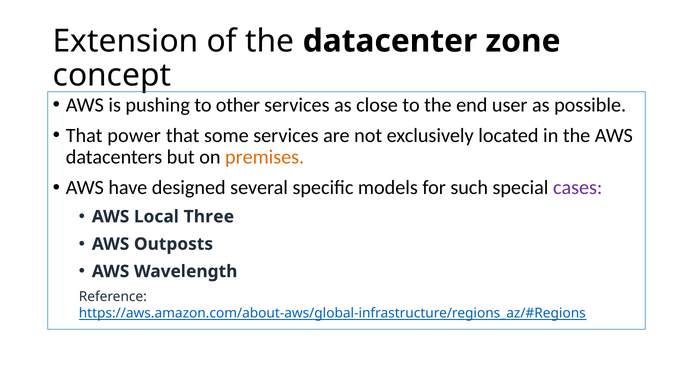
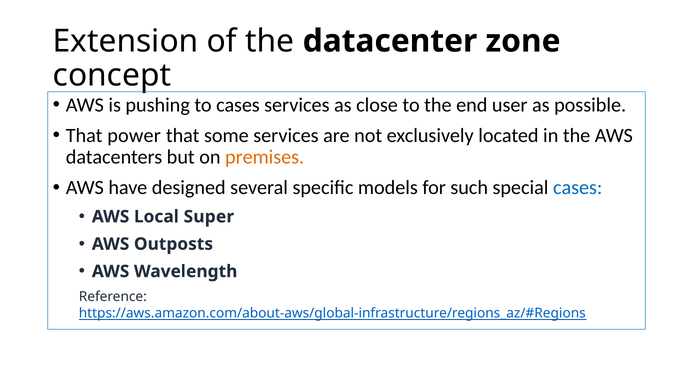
to other: other -> cases
cases at (578, 188) colour: purple -> blue
Three: Three -> Super
